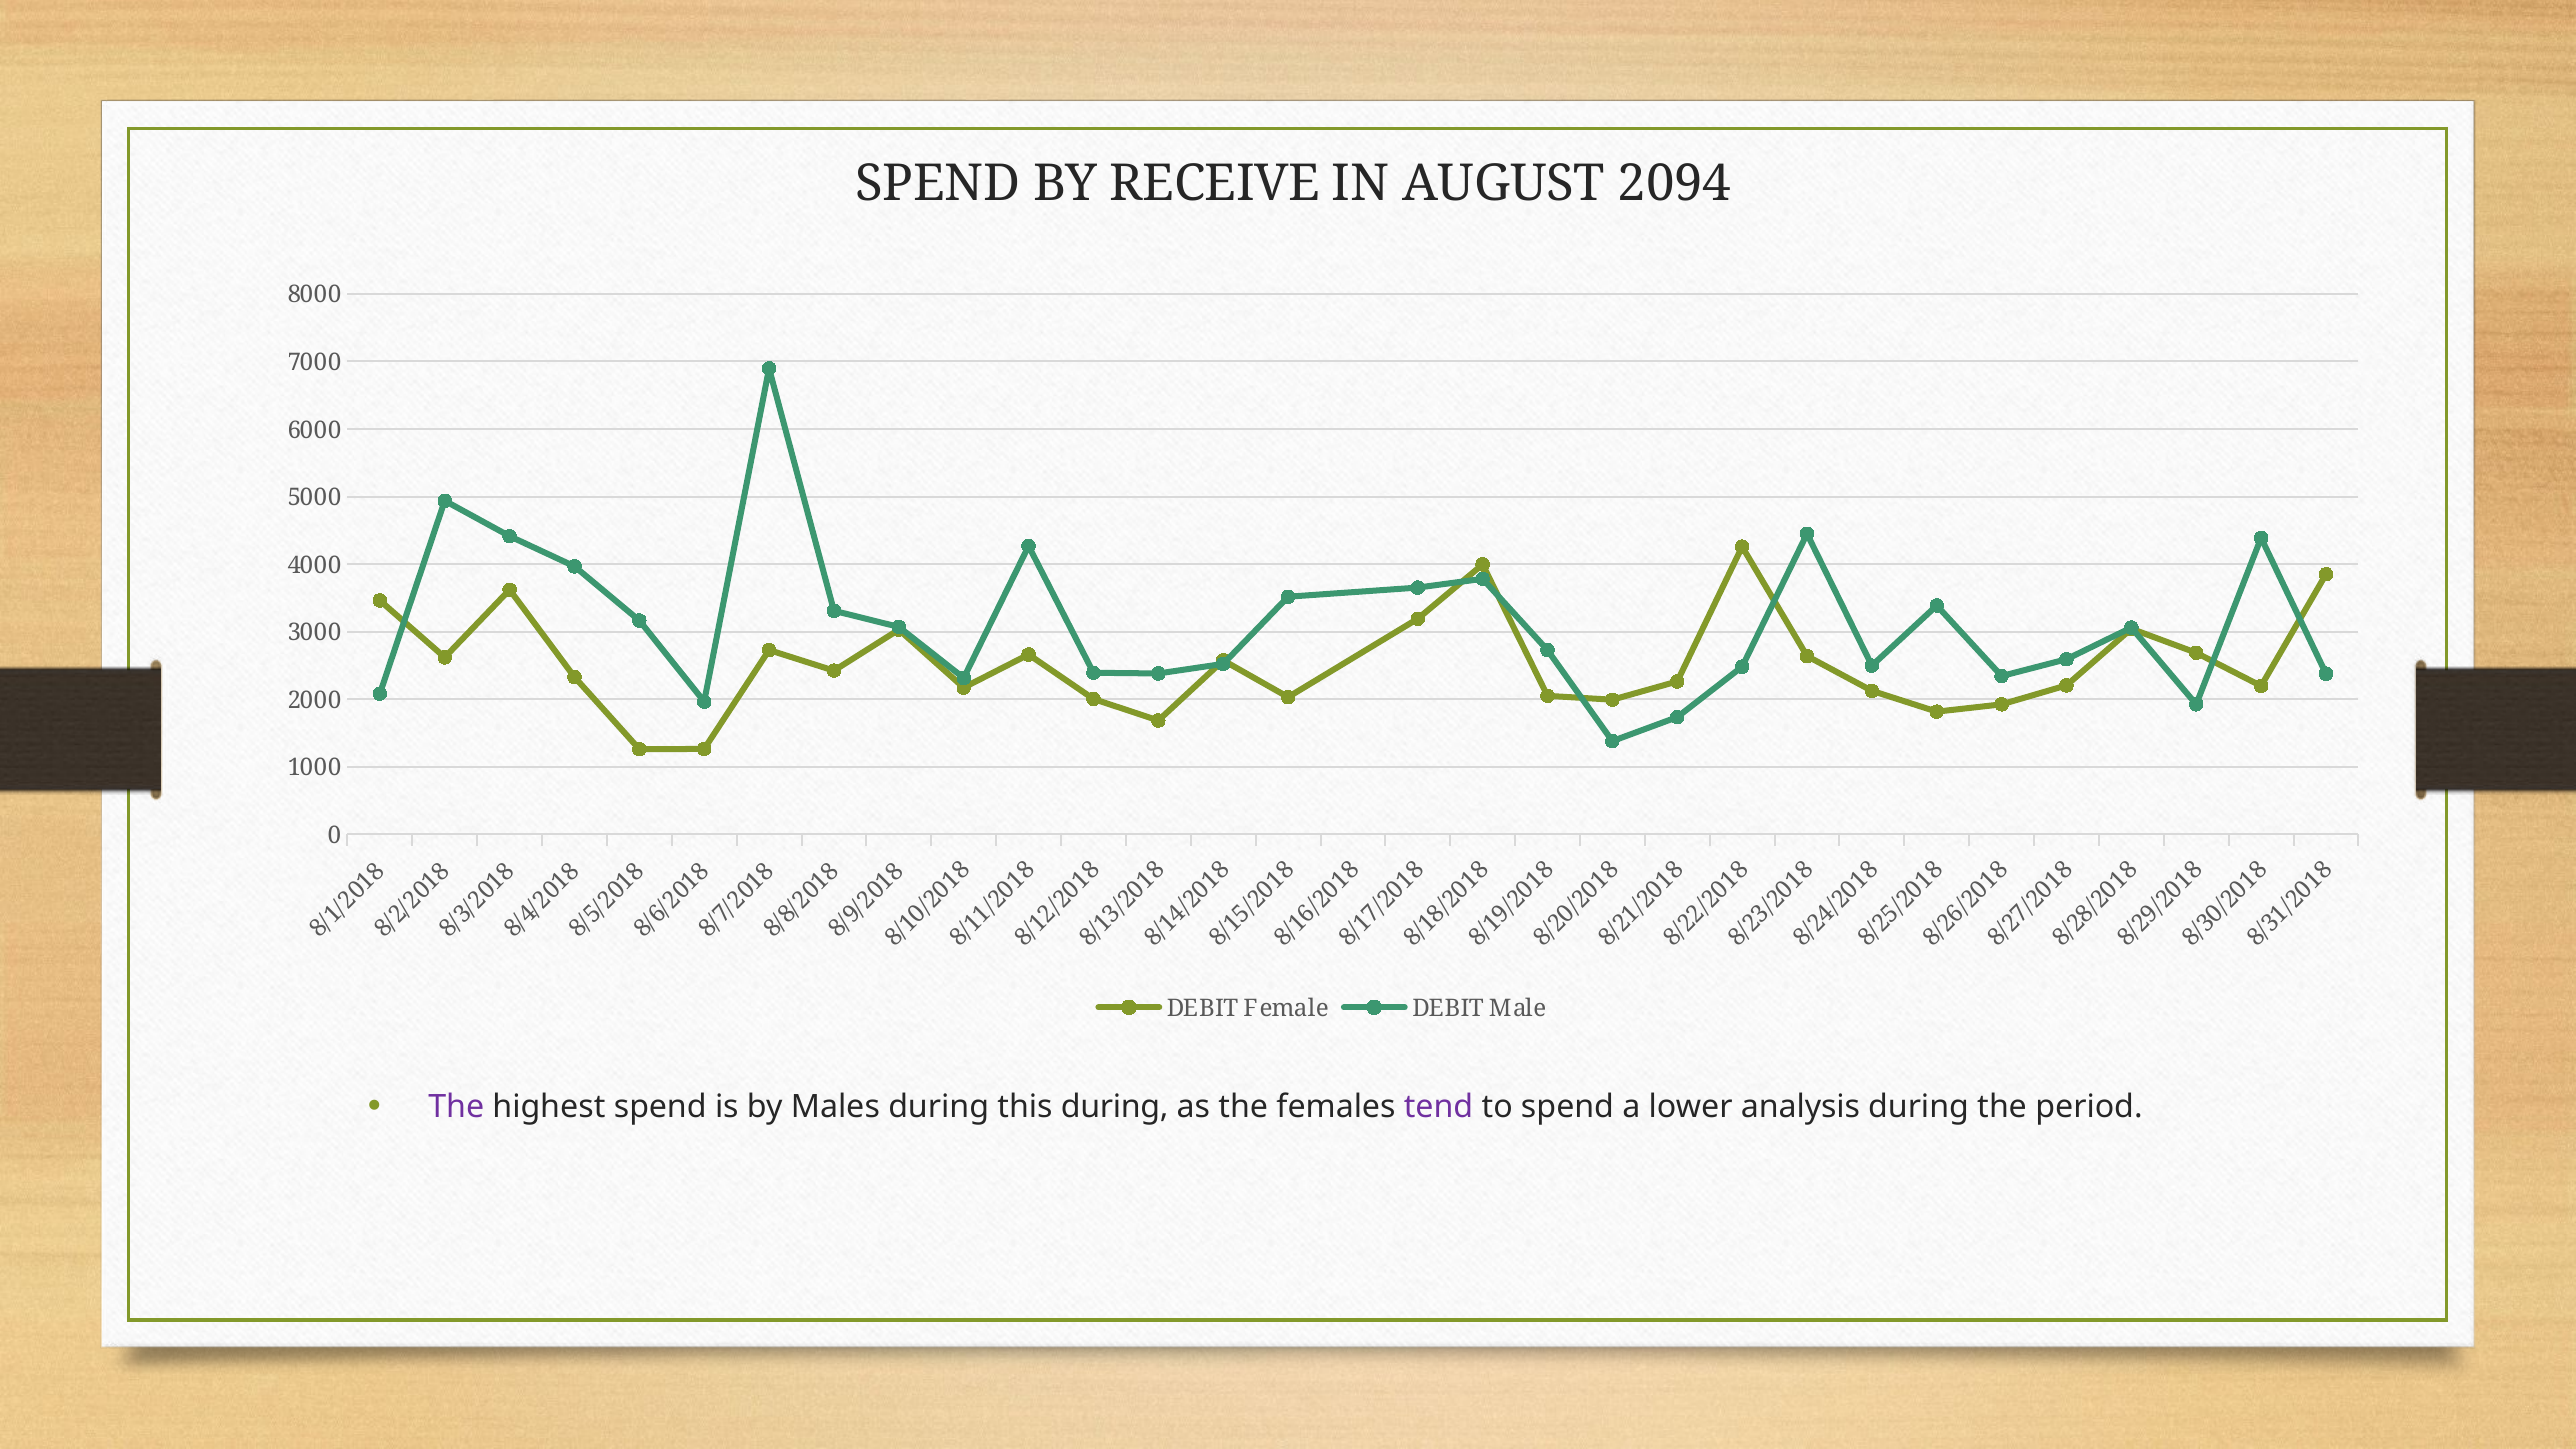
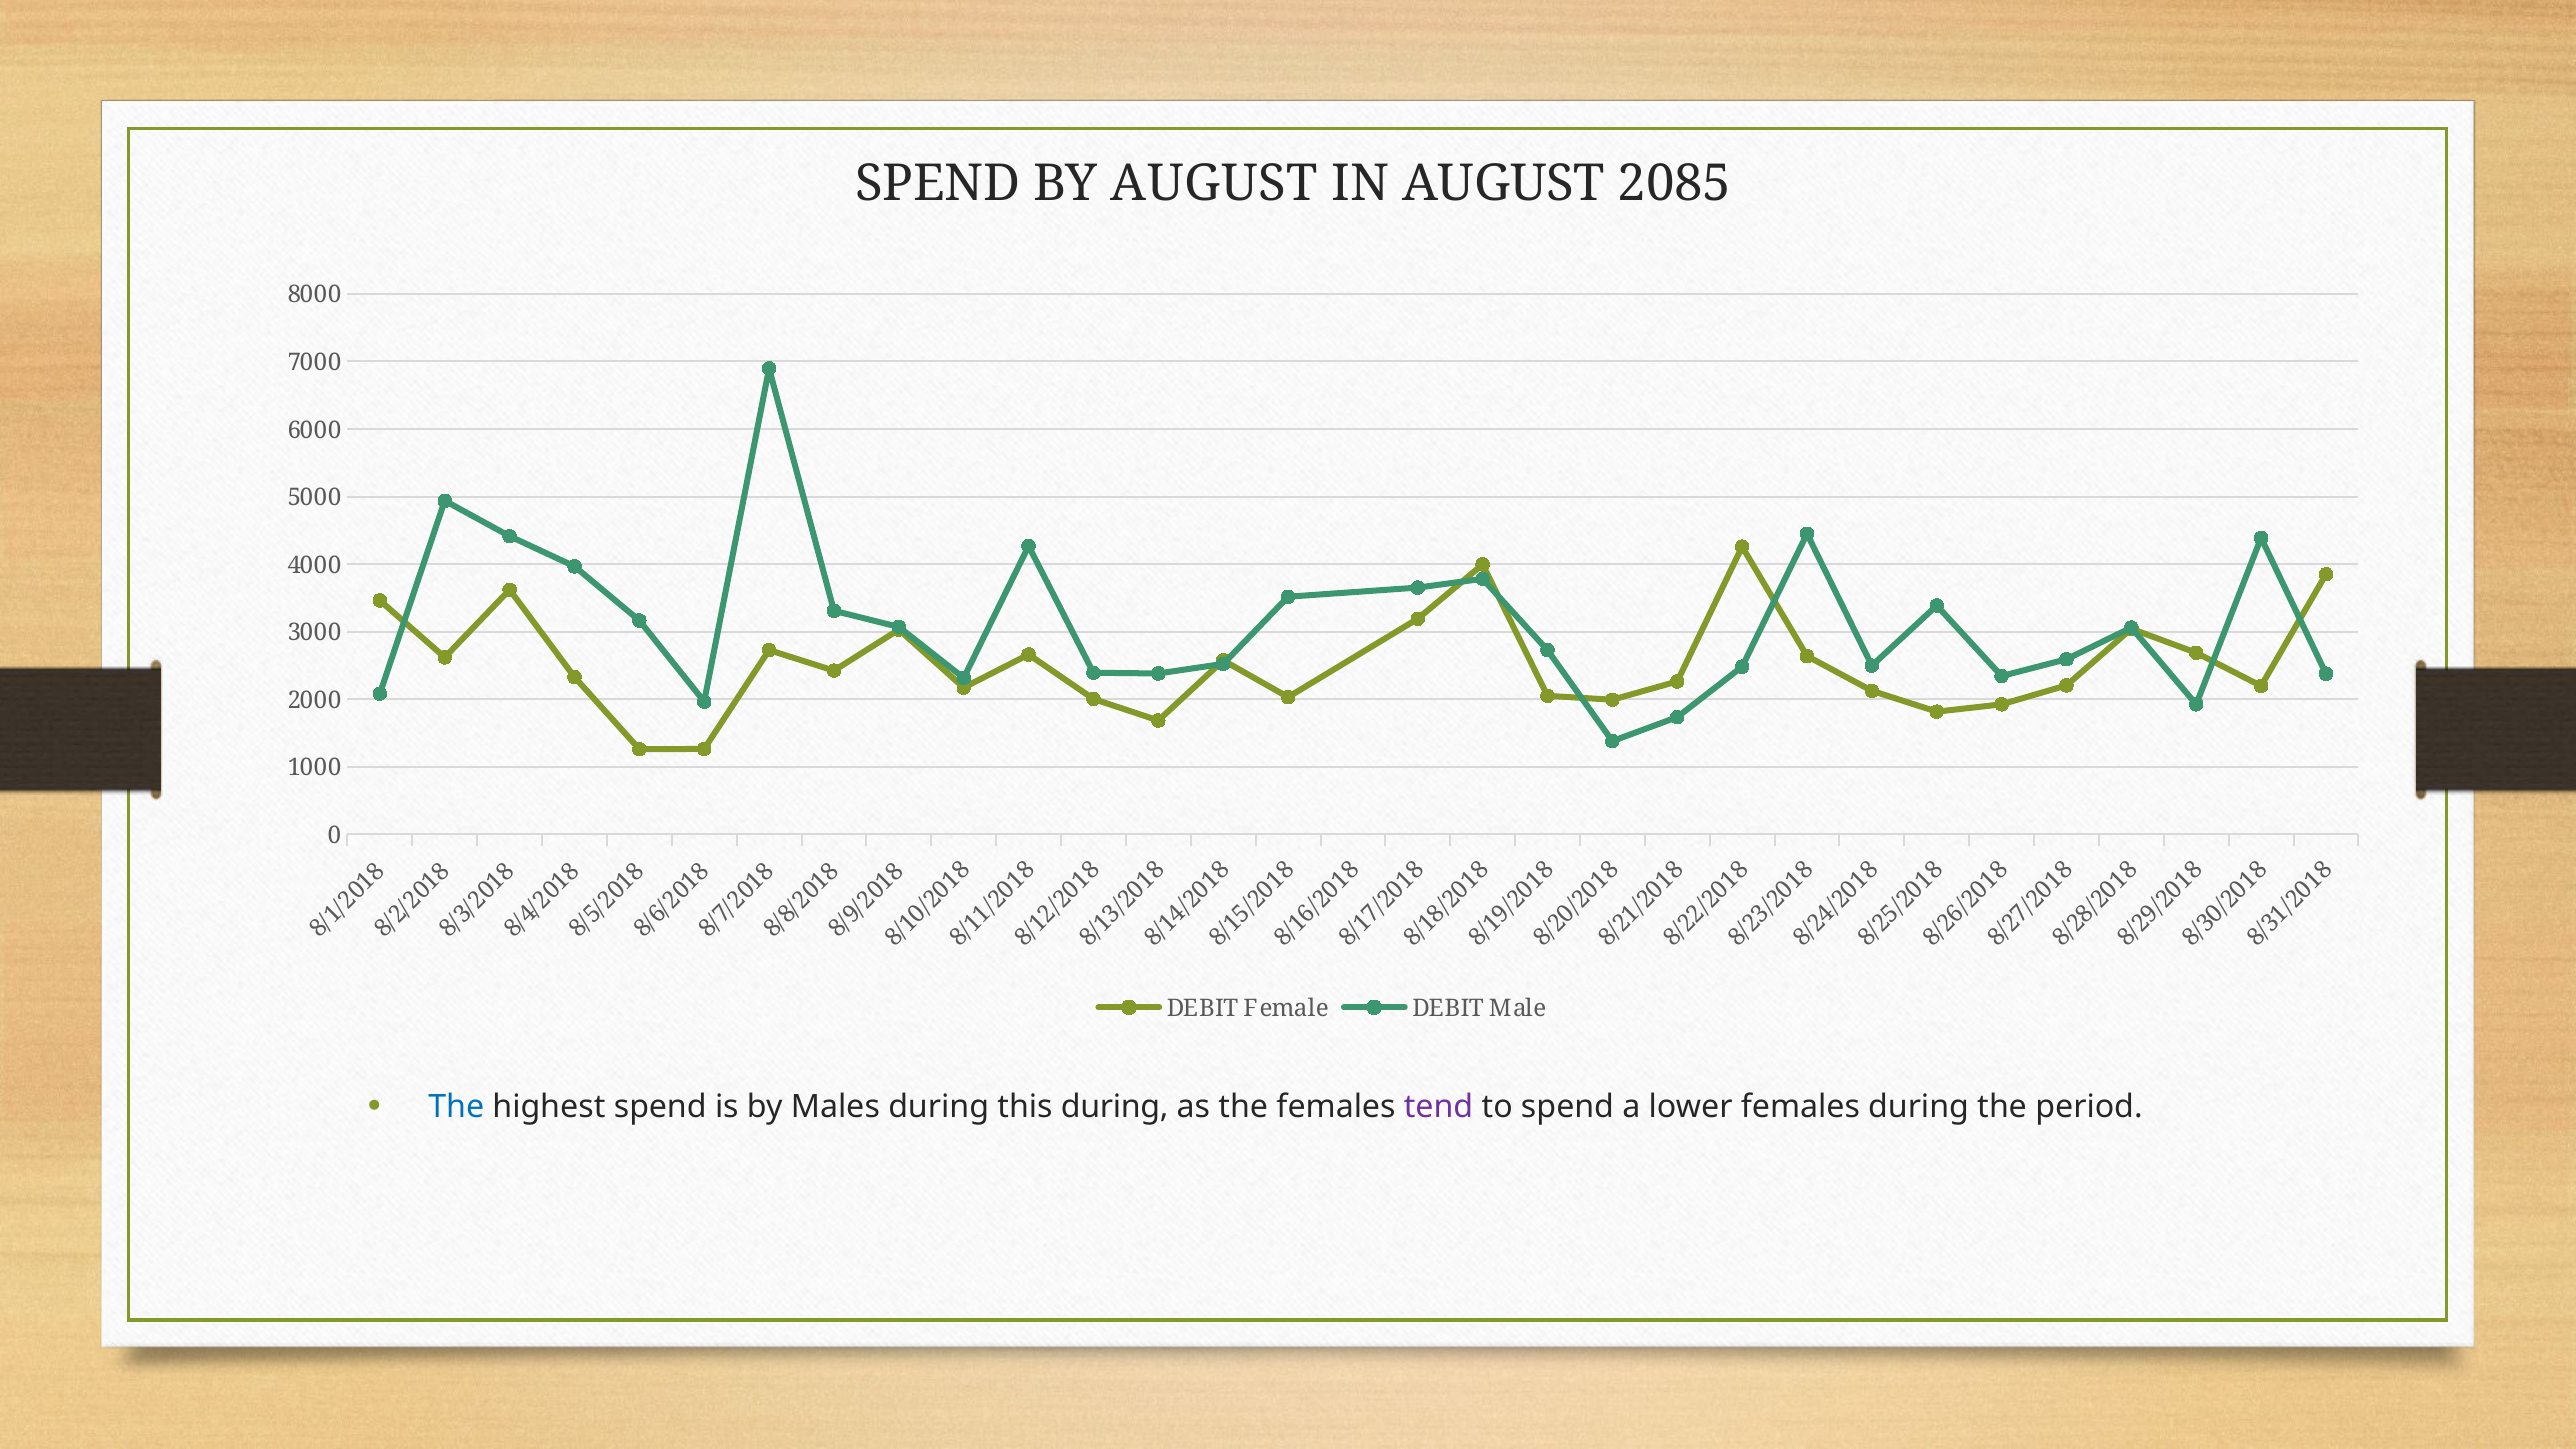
BY RECEIVE: RECEIVE -> AUGUST
2094: 2094 -> 2085
The at (456, 1107) colour: purple -> blue
lower analysis: analysis -> females
